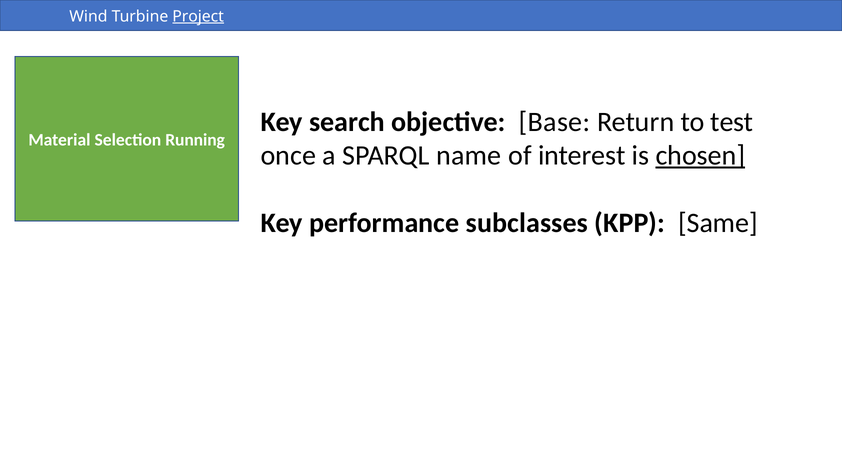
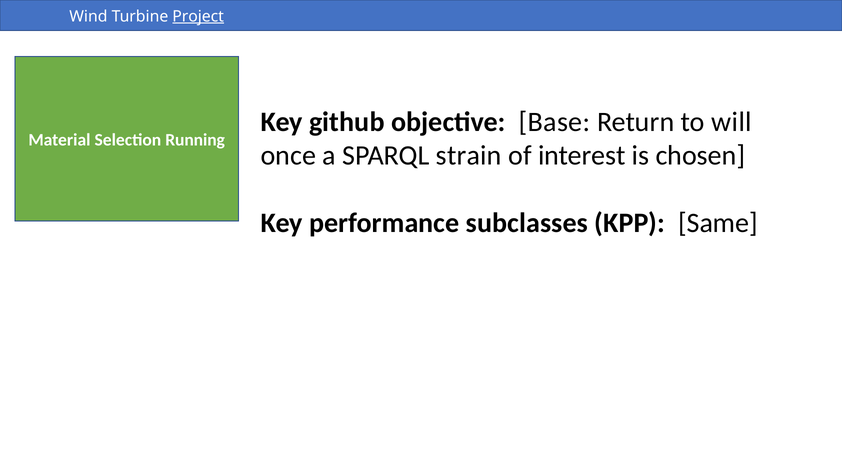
search: search -> github
test: test -> will
name: name -> strain
chosen underline: present -> none
